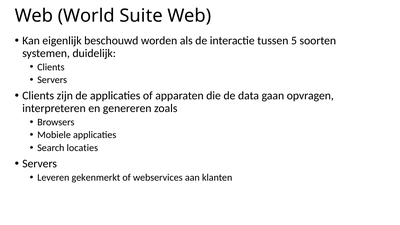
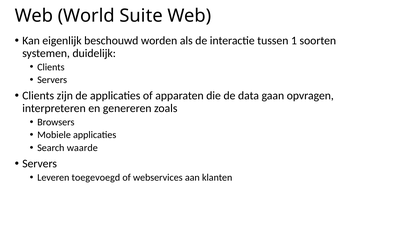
5: 5 -> 1
locaties: locaties -> waarde
gekenmerkt: gekenmerkt -> toegevoegd
